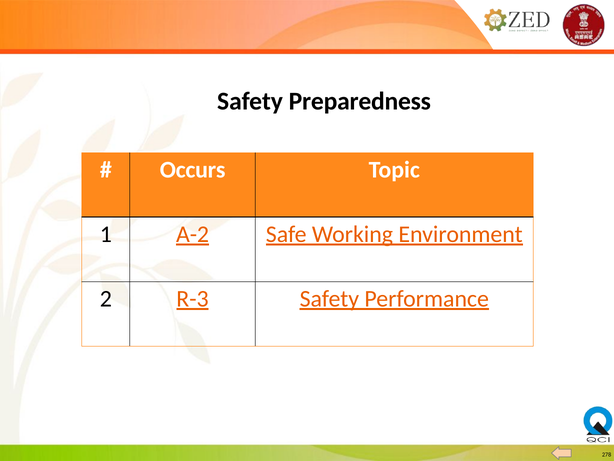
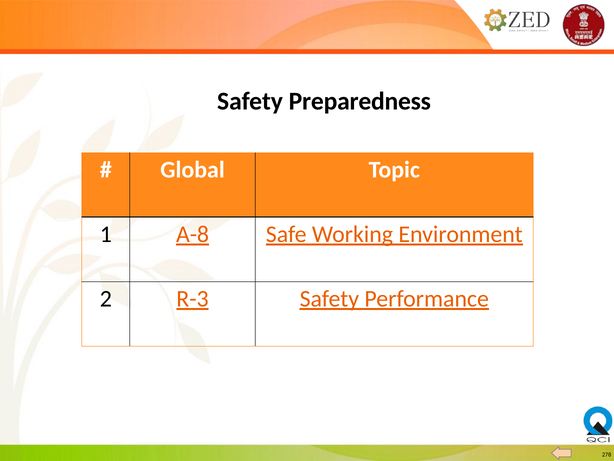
Occurs: Occurs -> Global
A-2: A-2 -> A-8
